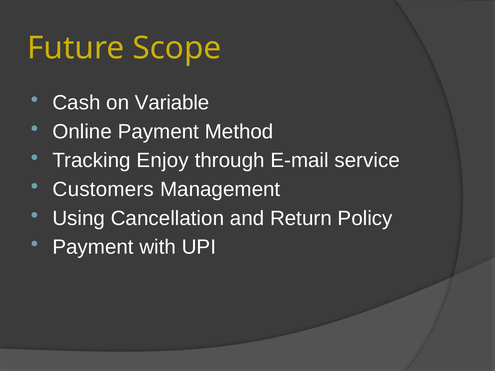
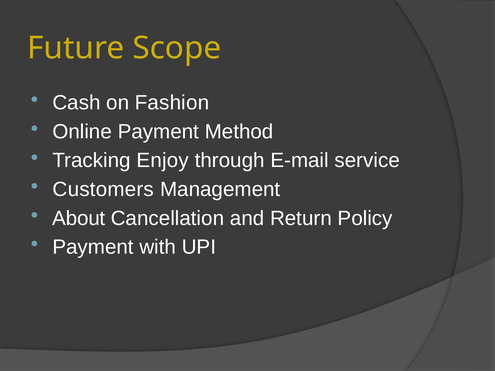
Variable: Variable -> Fashion
Using: Using -> About
